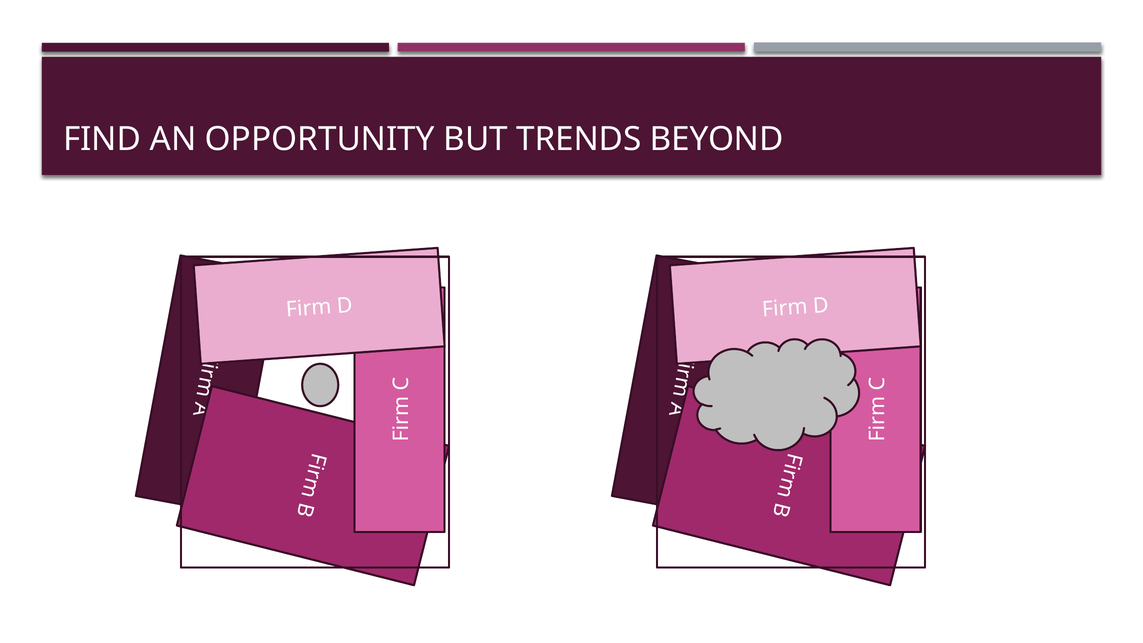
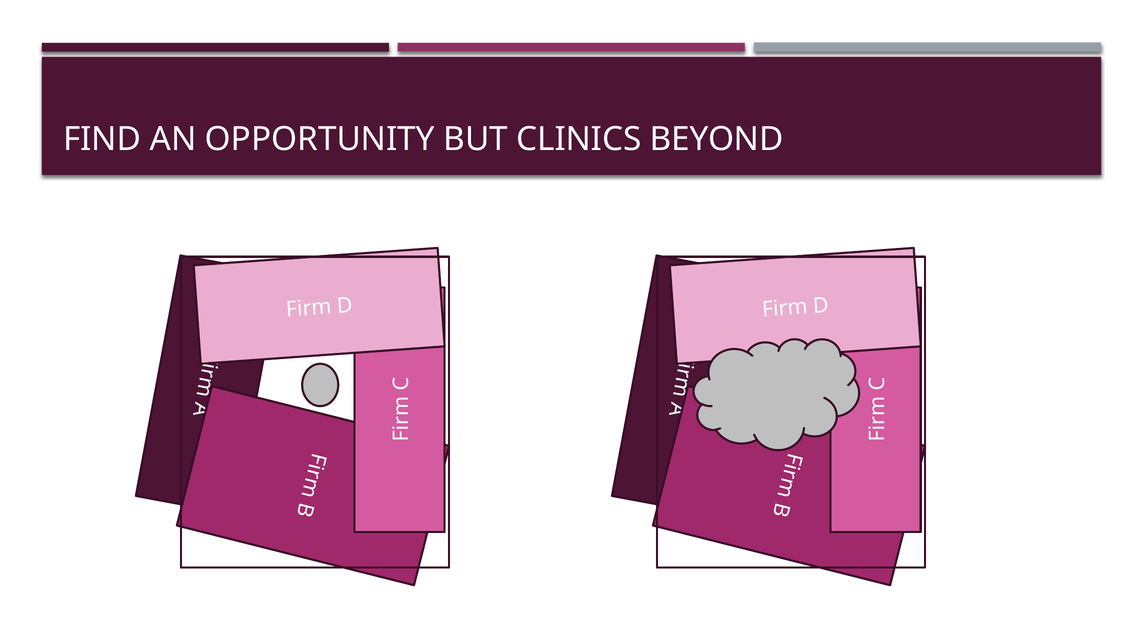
TRENDS: TRENDS -> CLINICS
